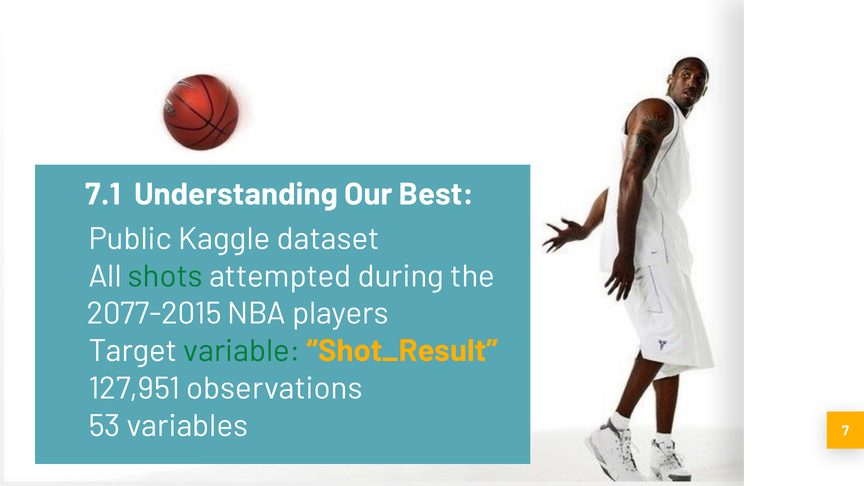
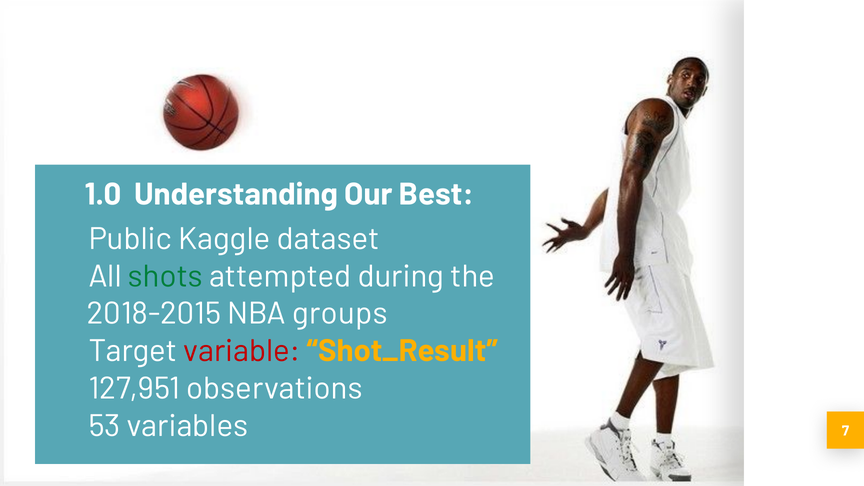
7.1: 7.1 -> 1.0
2077-2015: 2077-2015 -> 2018-2015
players: players -> groups
variable colour: green -> red
